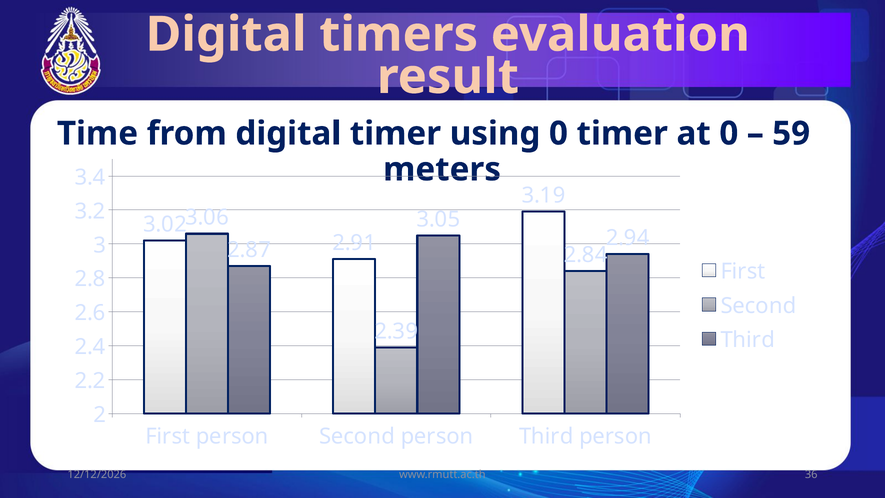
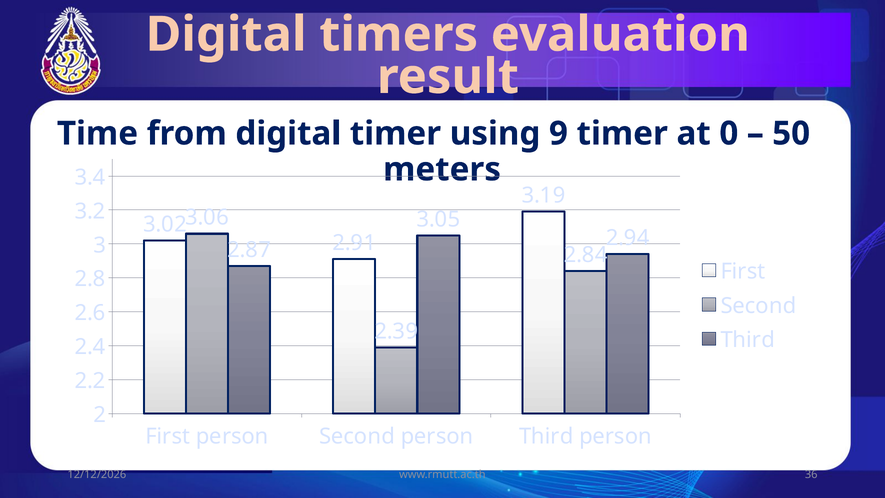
using 0: 0 -> 9
59: 59 -> 50
